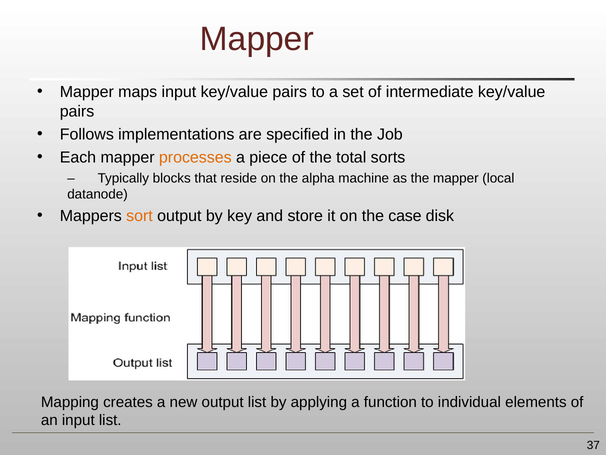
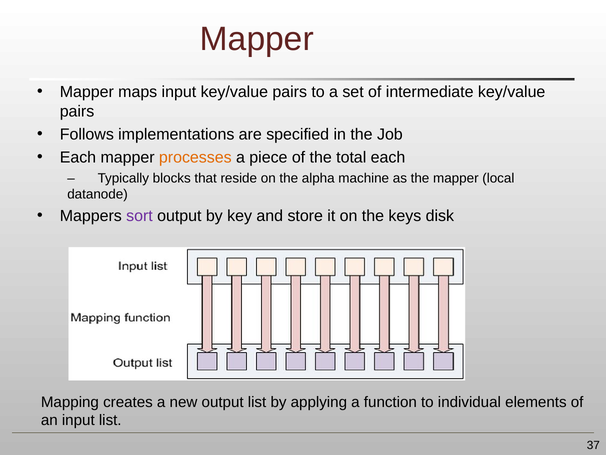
total sorts: sorts -> each
sort colour: orange -> purple
case: case -> keys
